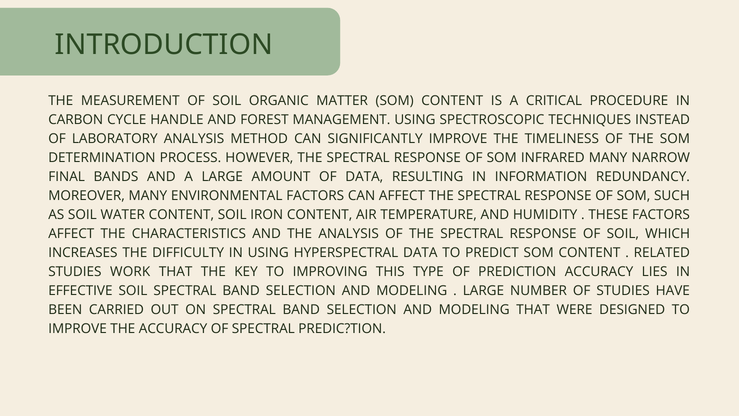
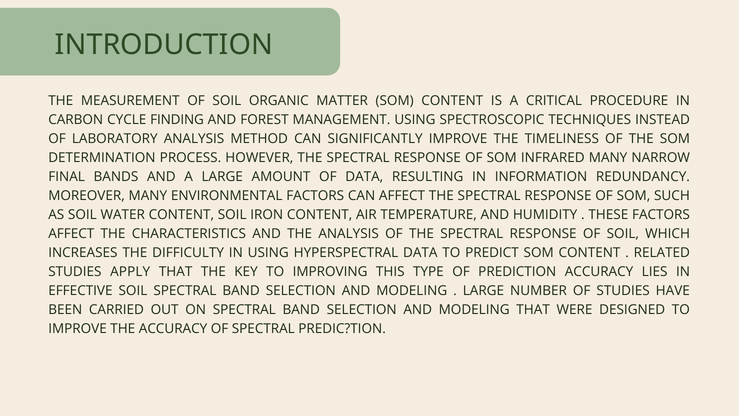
HANDLE: HANDLE -> FINDING
WORK: WORK -> APPLY
